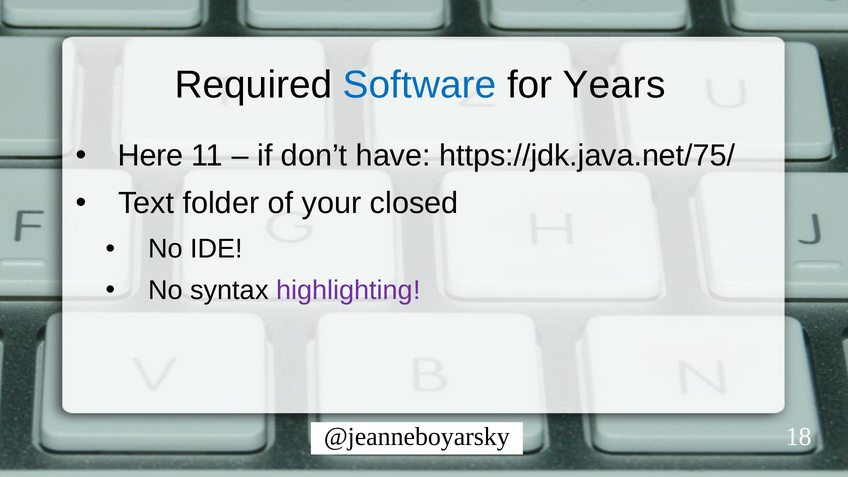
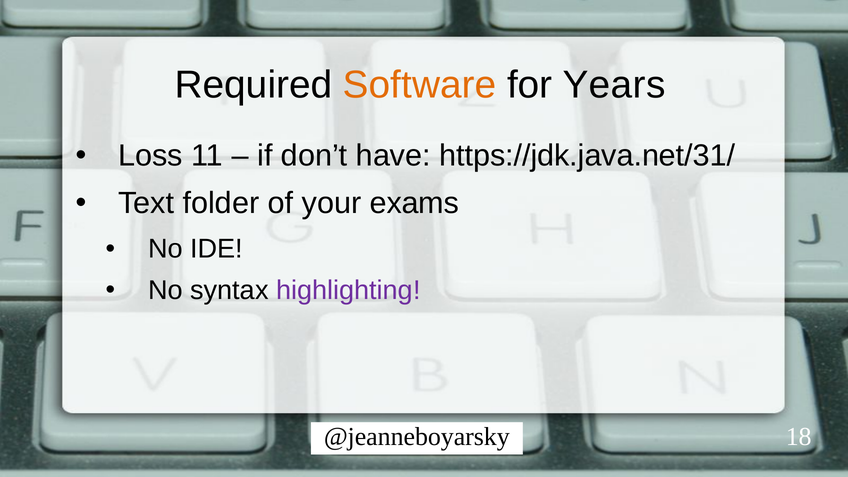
Software colour: blue -> orange
Here: Here -> Loss
https://jdk.java.net/75/: https://jdk.java.net/75/ -> https://jdk.java.net/31/
closed: closed -> exams
